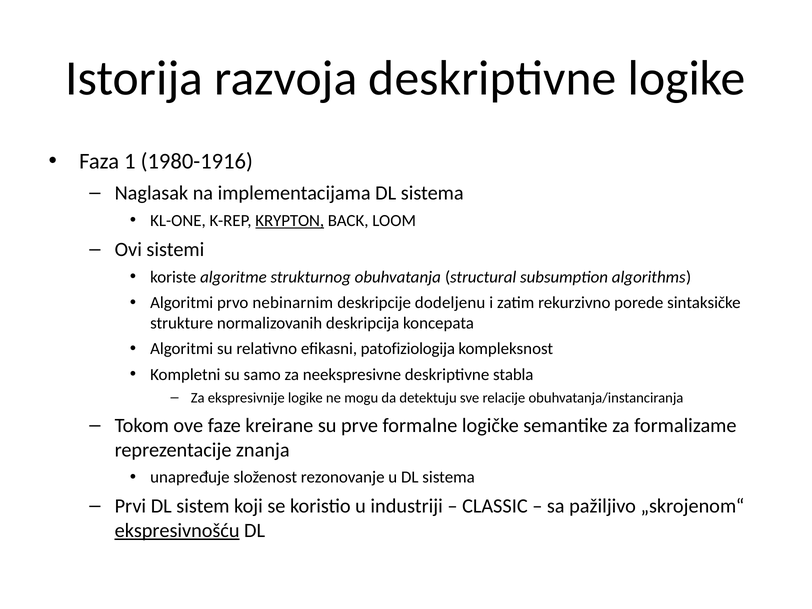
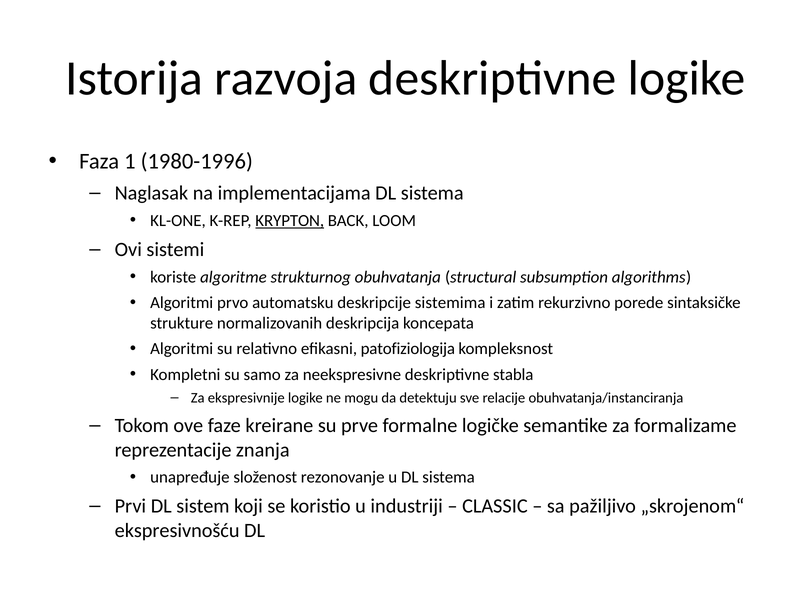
1980-1916: 1980-1916 -> 1980-1996
nebinarnim: nebinarnim -> automatsku
dodeljenu: dodeljenu -> sistemima
ekspresivnošću underline: present -> none
